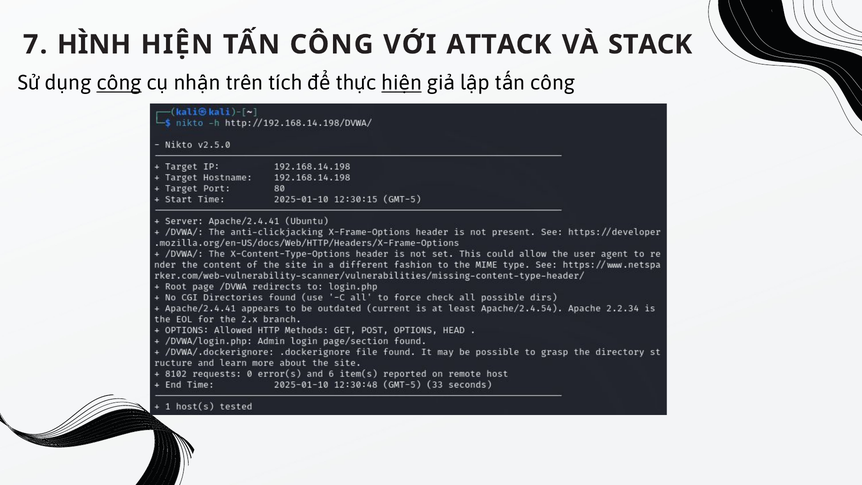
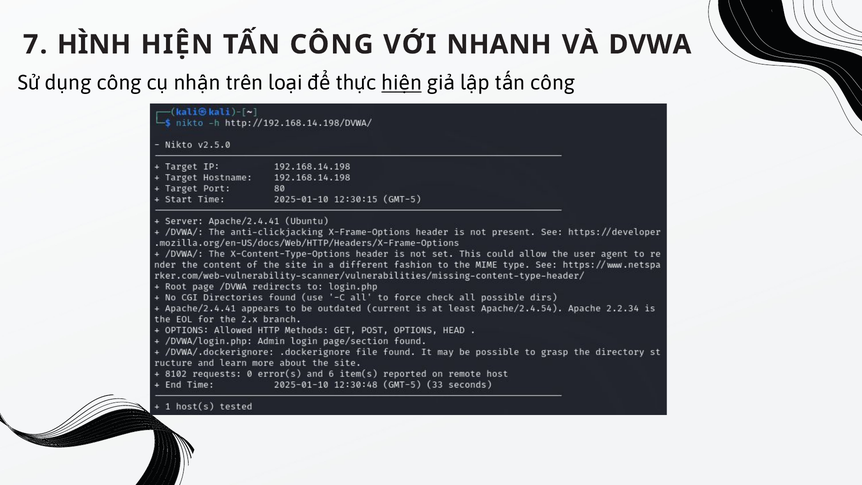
ATTACK: ATTACK -> NHANH
STACK: STACK -> DVWA
công at (119, 83) underline: present -> none
tích: tích -> loại
